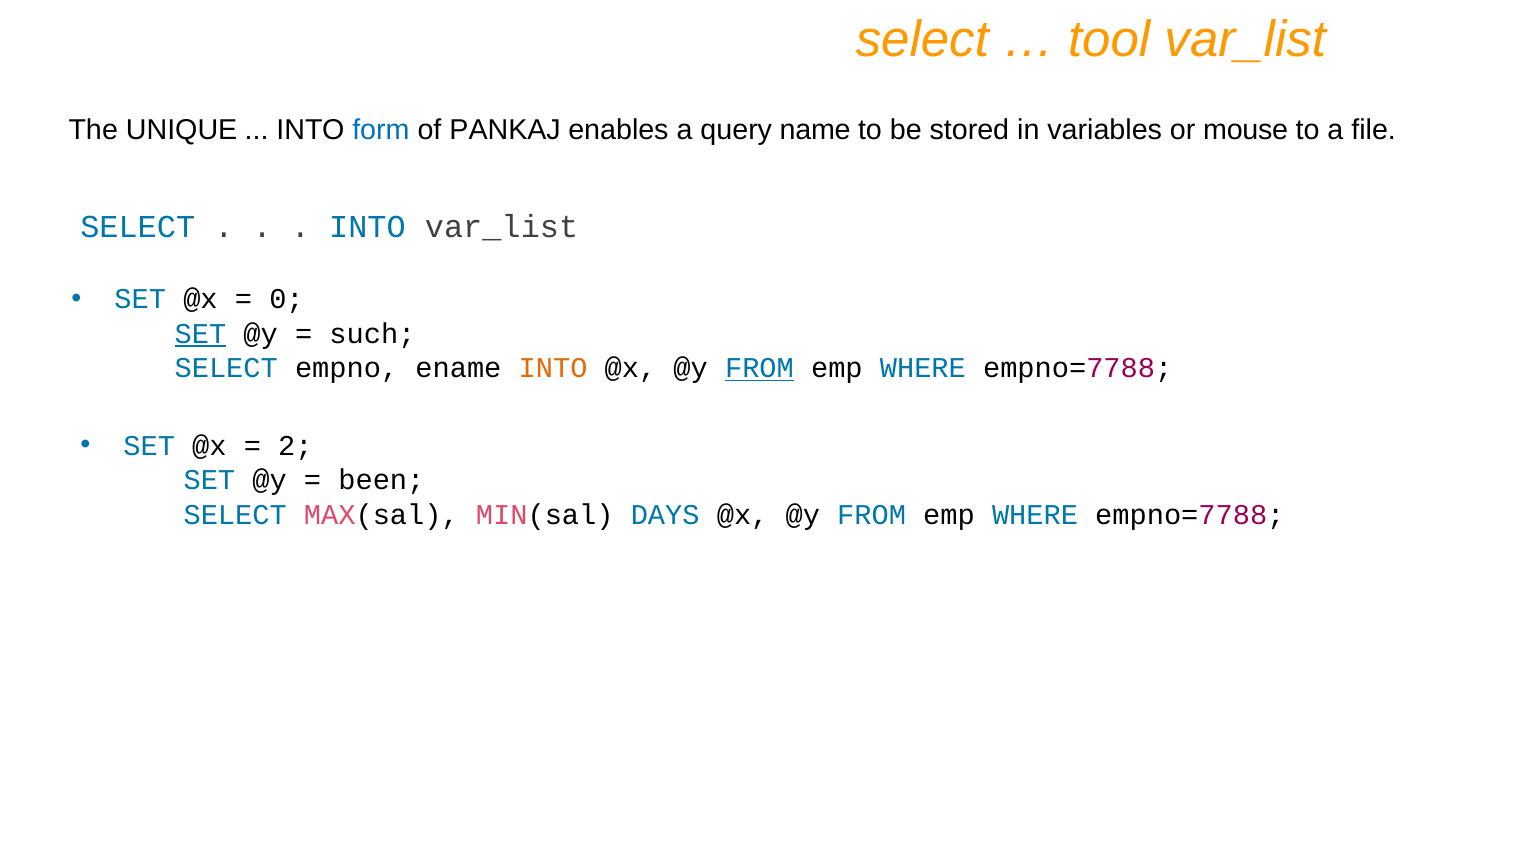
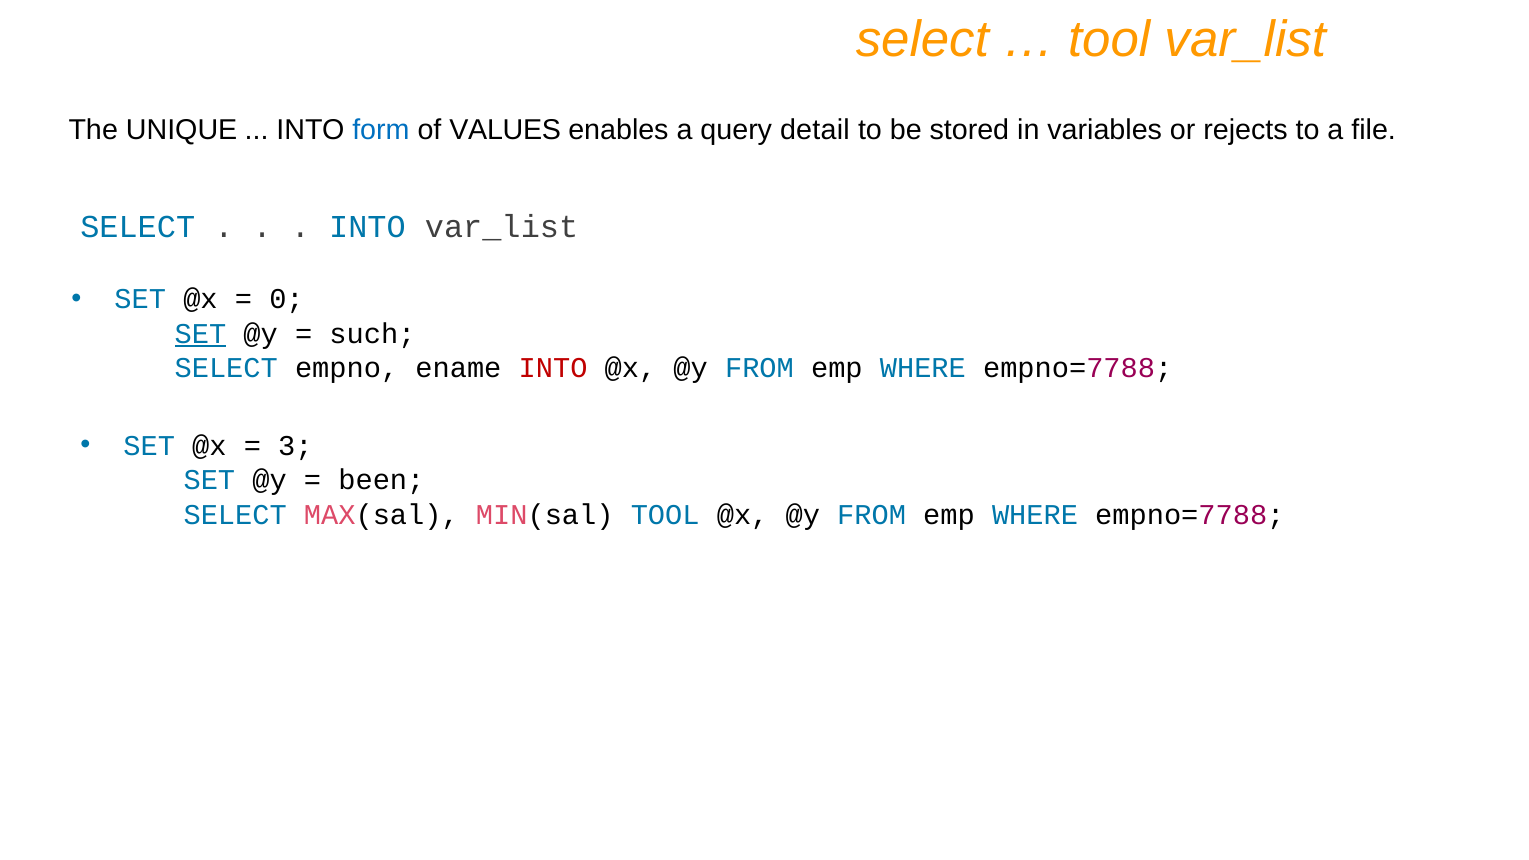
PANKAJ: PANKAJ -> VALUES
name: name -> detail
mouse: mouse -> rejects
INTO at (553, 368) colour: orange -> red
FROM at (759, 368) underline: present -> none
2: 2 -> 3
MIN(sal DAYS: DAYS -> TOOL
